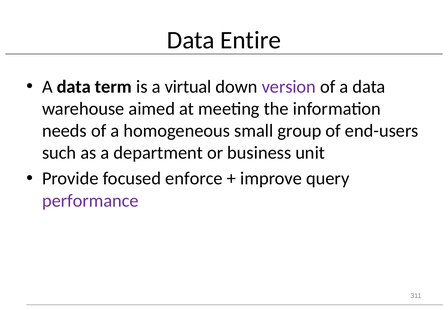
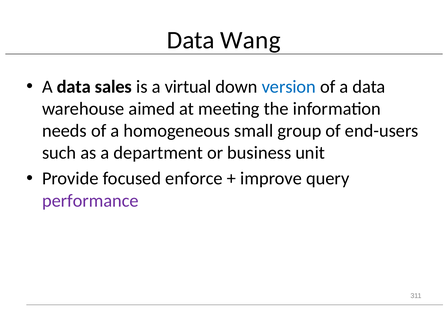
Entire: Entire -> Wang
term: term -> sales
version colour: purple -> blue
